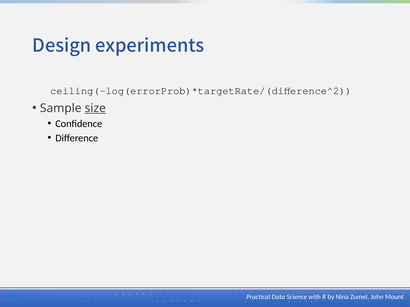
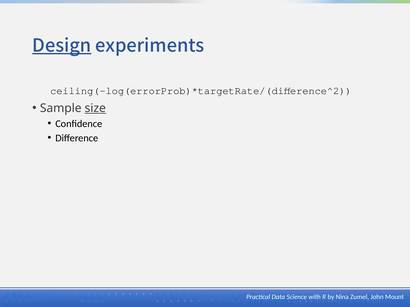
Design underline: none -> present
